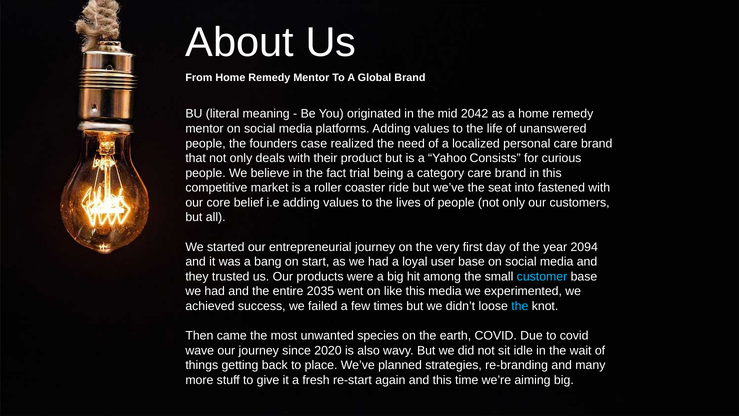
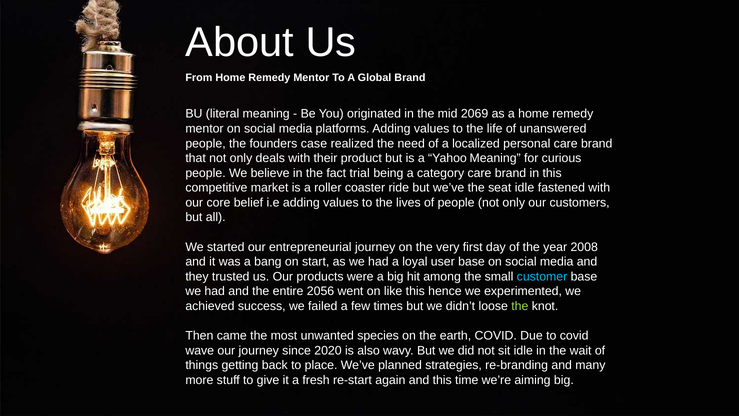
2042: 2042 -> 2069
Yahoo Consists: Consists -> Meaning
seat into: into -> idle
2094: 2094 -> 2008
2035: 2035 -> 2056
this media: media -> hence
the at (520, 306) colour: light blue -> light green
